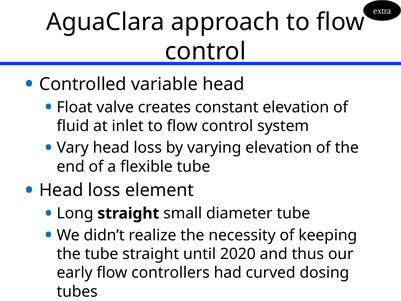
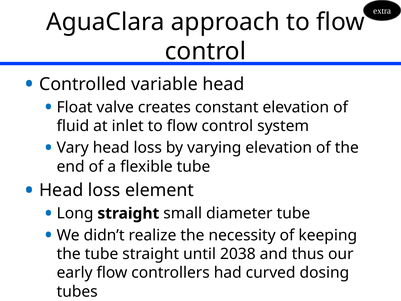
2020: 2020 -> 2038
